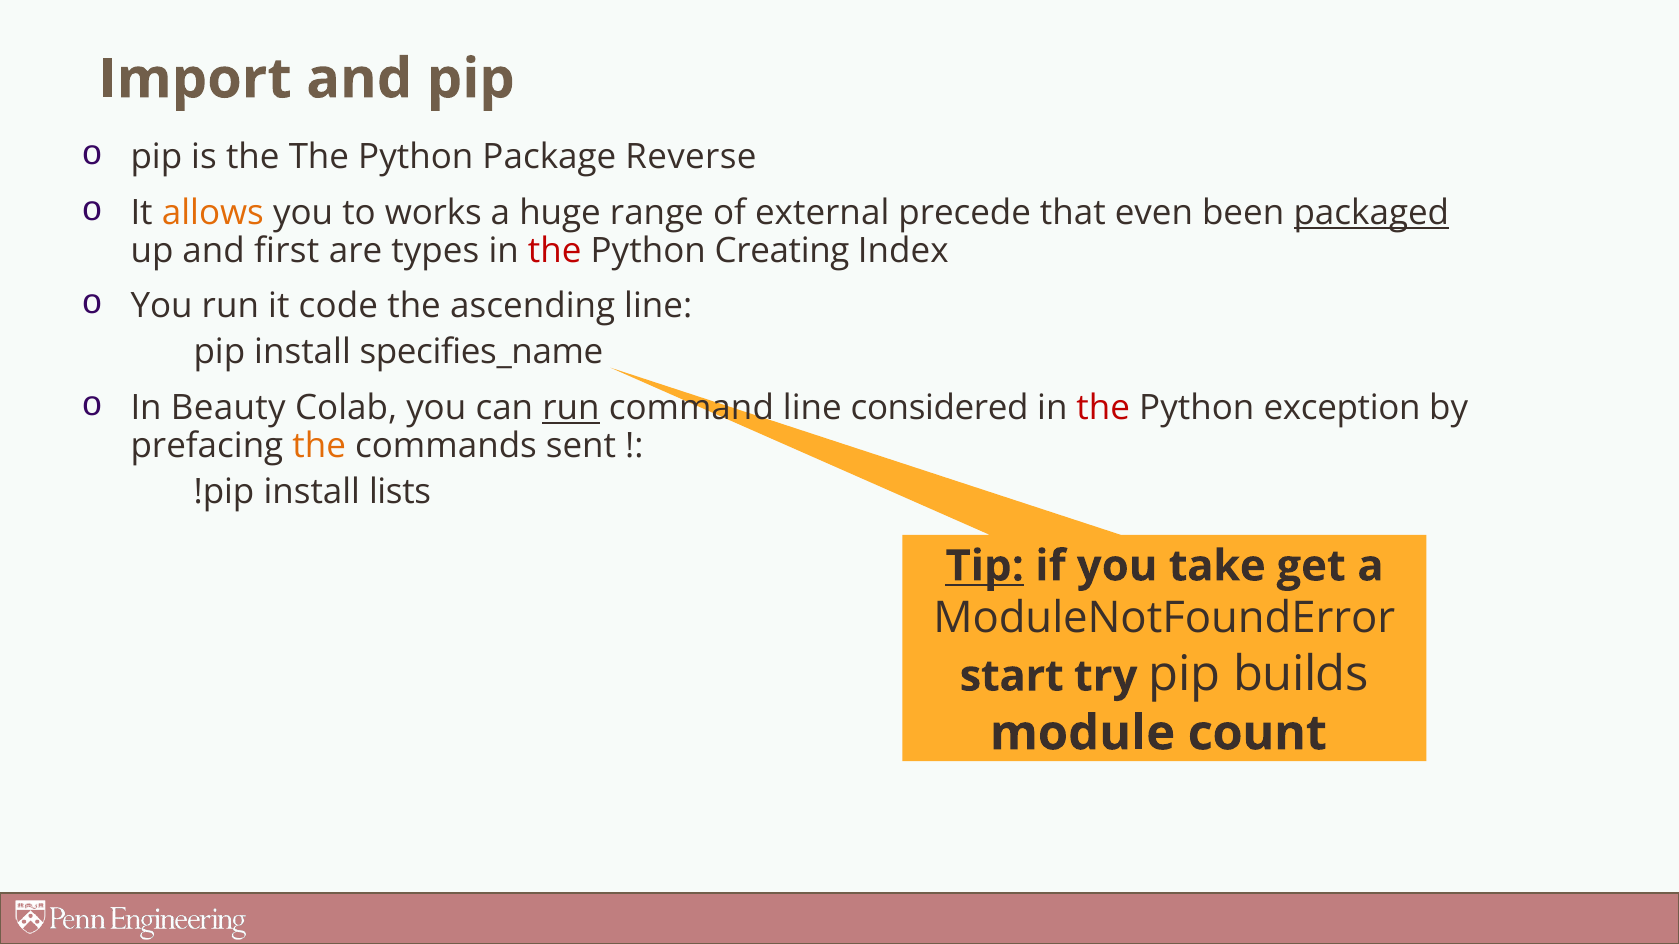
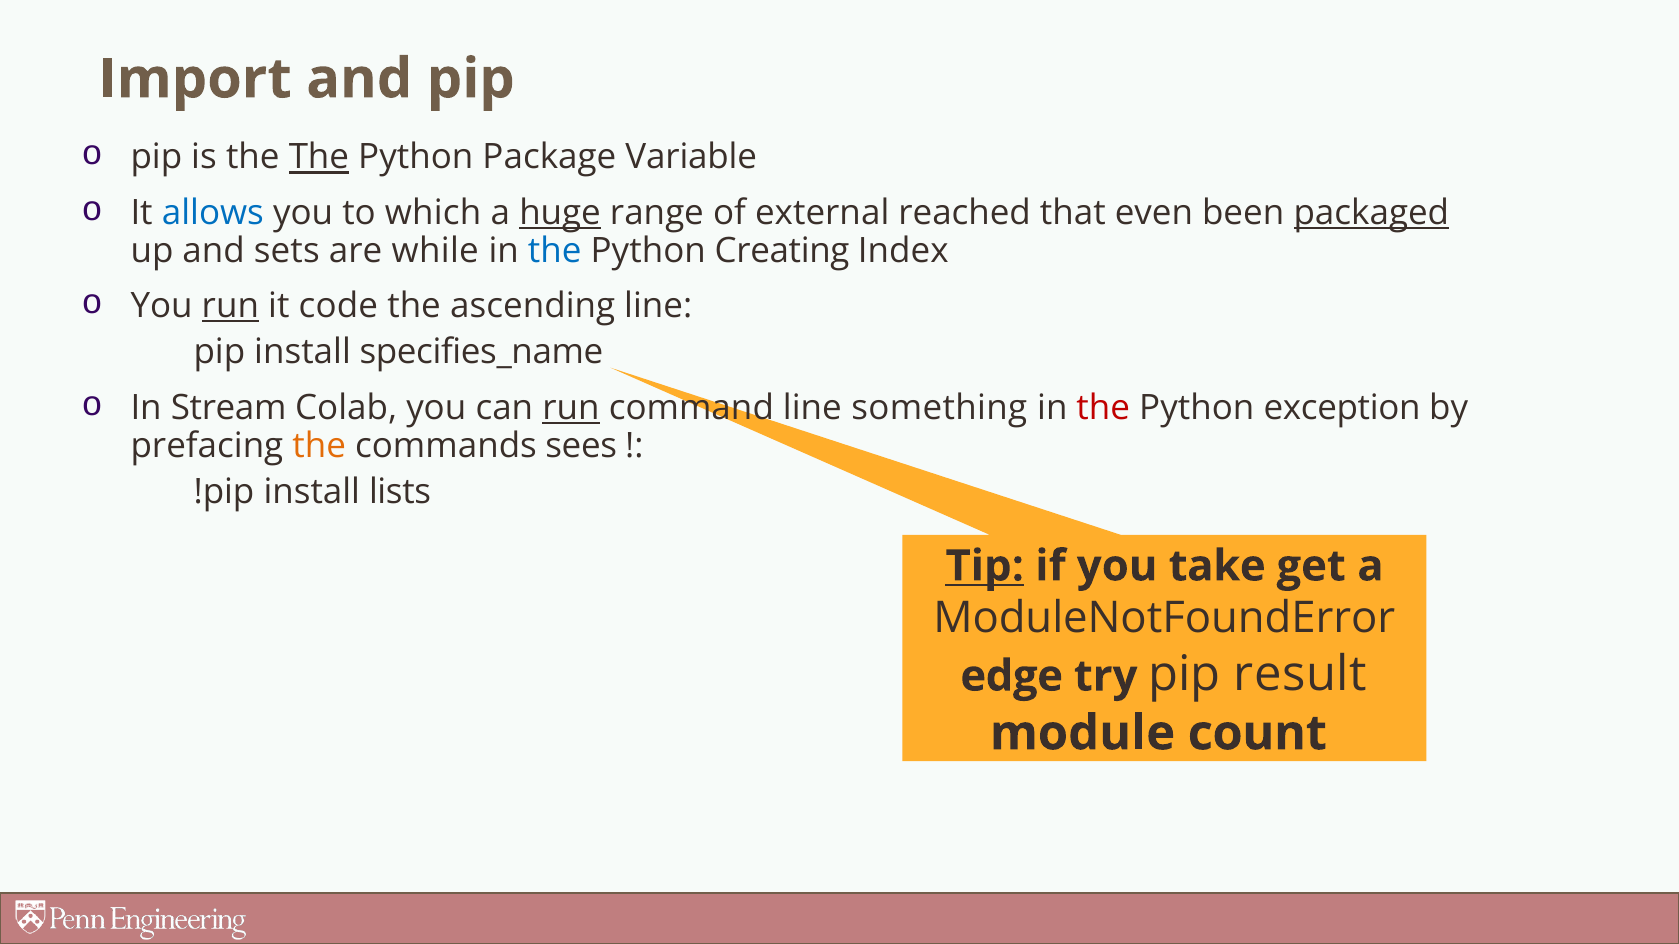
The at (319, 158) underline: none -> present
Reverse: Reverse -> Variable
allows colour: orange -> blue
works: works -> which
huge underline: none -> present
precede: precede -> reached
first: first -> sets
types: types -> while
the at (555, 251) colour: red -> blue
run at (230, 306) underline: none -> present
Beauty: Beauty -> Stream
considered: considered -> something
sent: sent -> sees
start: start -> edge
builds: builds -> result
